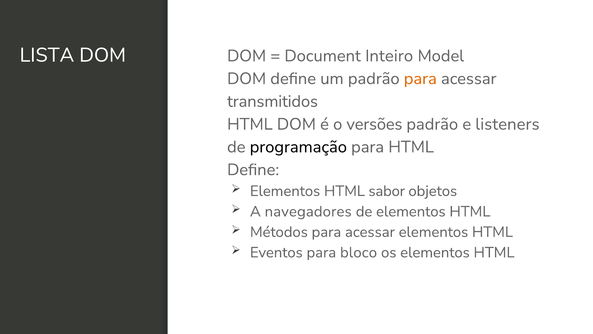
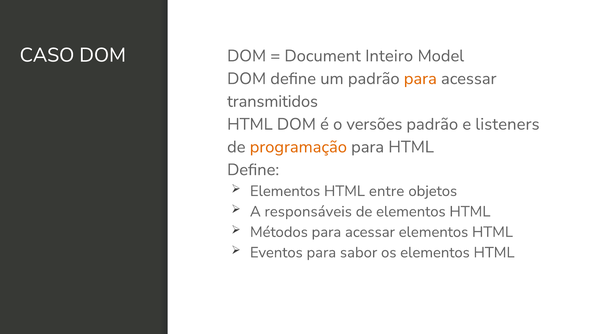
LISTA: LISTA -> CASO
programação colour: black -> orange
sabor: sabor -> entre
navegadores: navegadores -> responsáveis
bloco: bloco -> sabor
